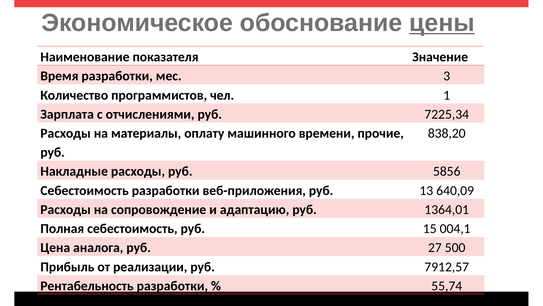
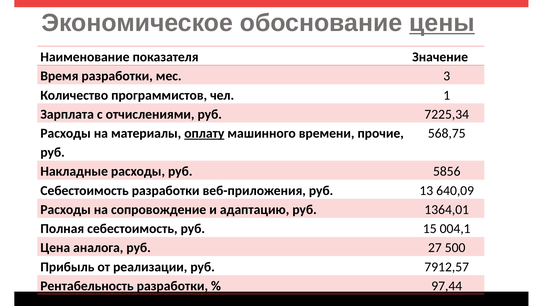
оплату underline: none -> present
838,20: 838,20 -> 568,75
55,74: 55,74 -> 97,44
